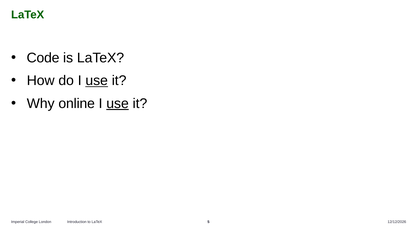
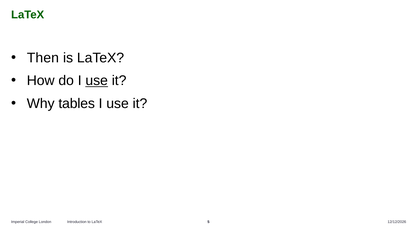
Code: Code -> Then
online: online -> tables
use at (118, 103) underline: present -> none
